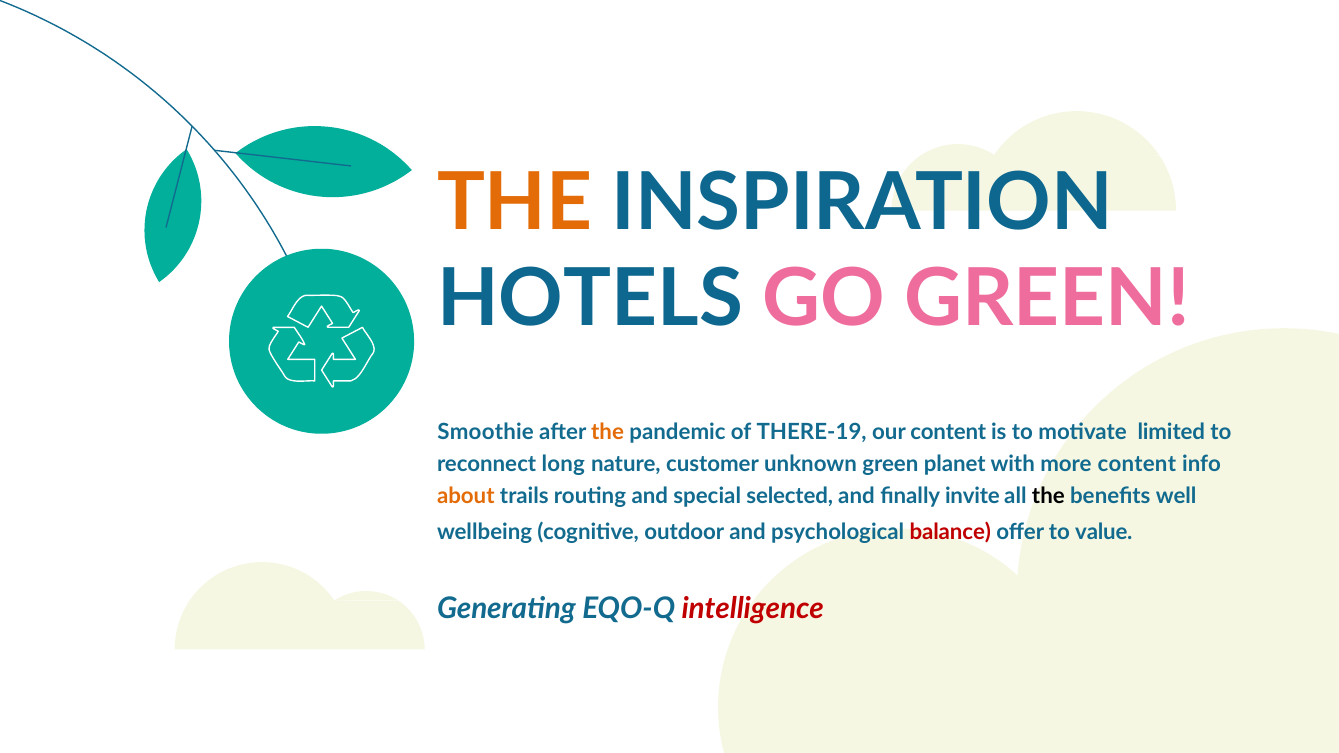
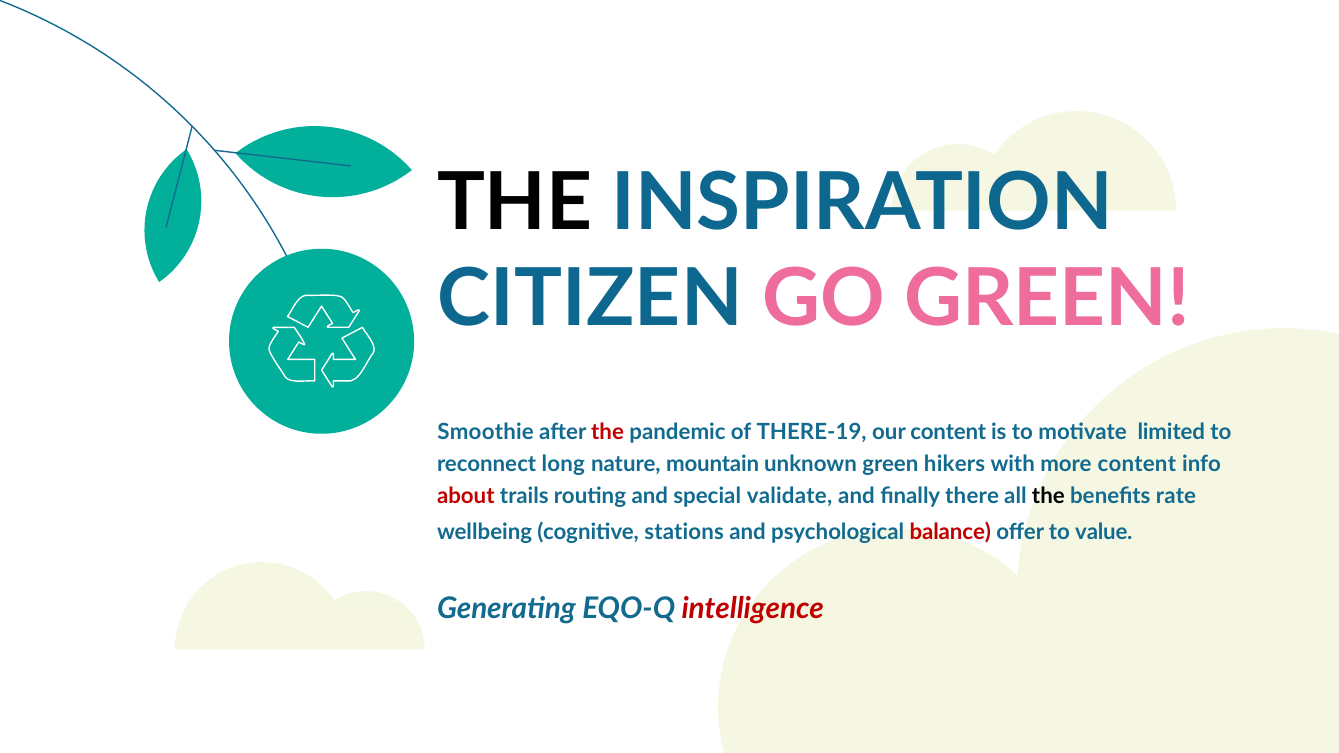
THE at (515, 203) colour: orange -> black
HOTELS: HOTELS -> CITIZEN
the at (608, 432) colour: orange -> red
customer: customer -> mountain
planet: planet -> hikers
about colour: orange -> red
selected: selected -> validate
invite: invite -> there
well: well -> rate
outdoor: outdoor -> stations
